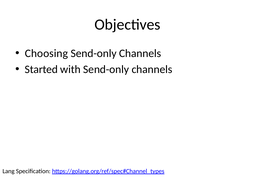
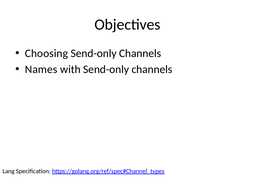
Started: Started -> Names
